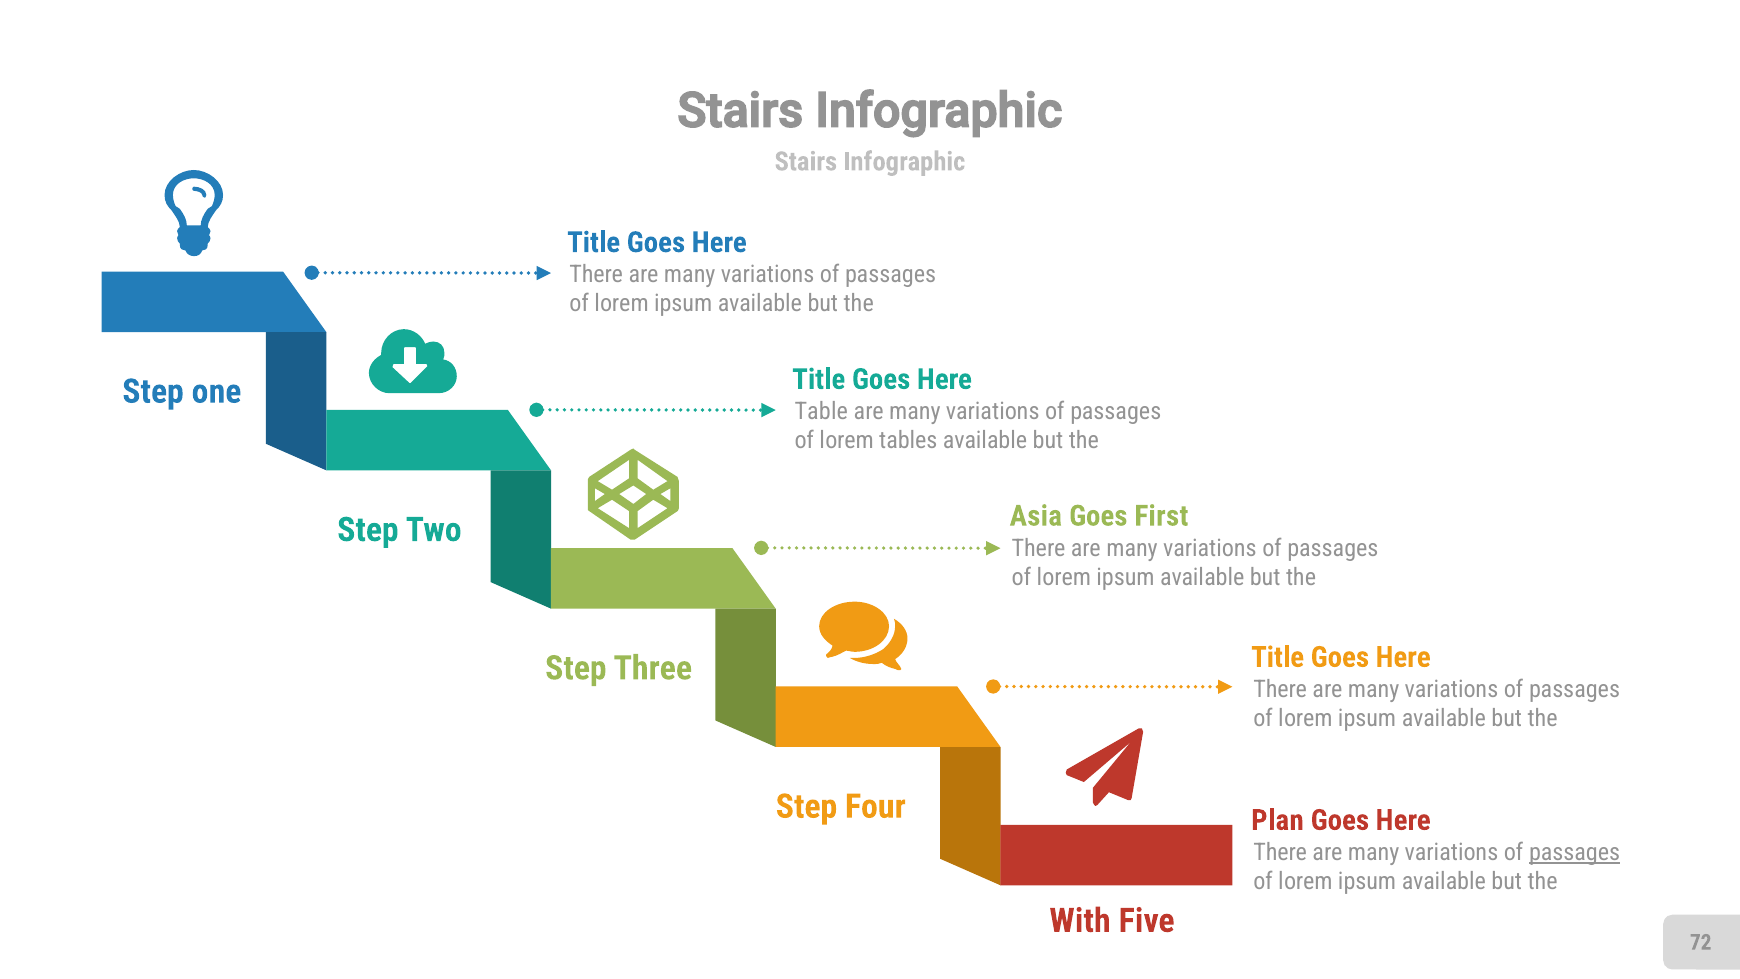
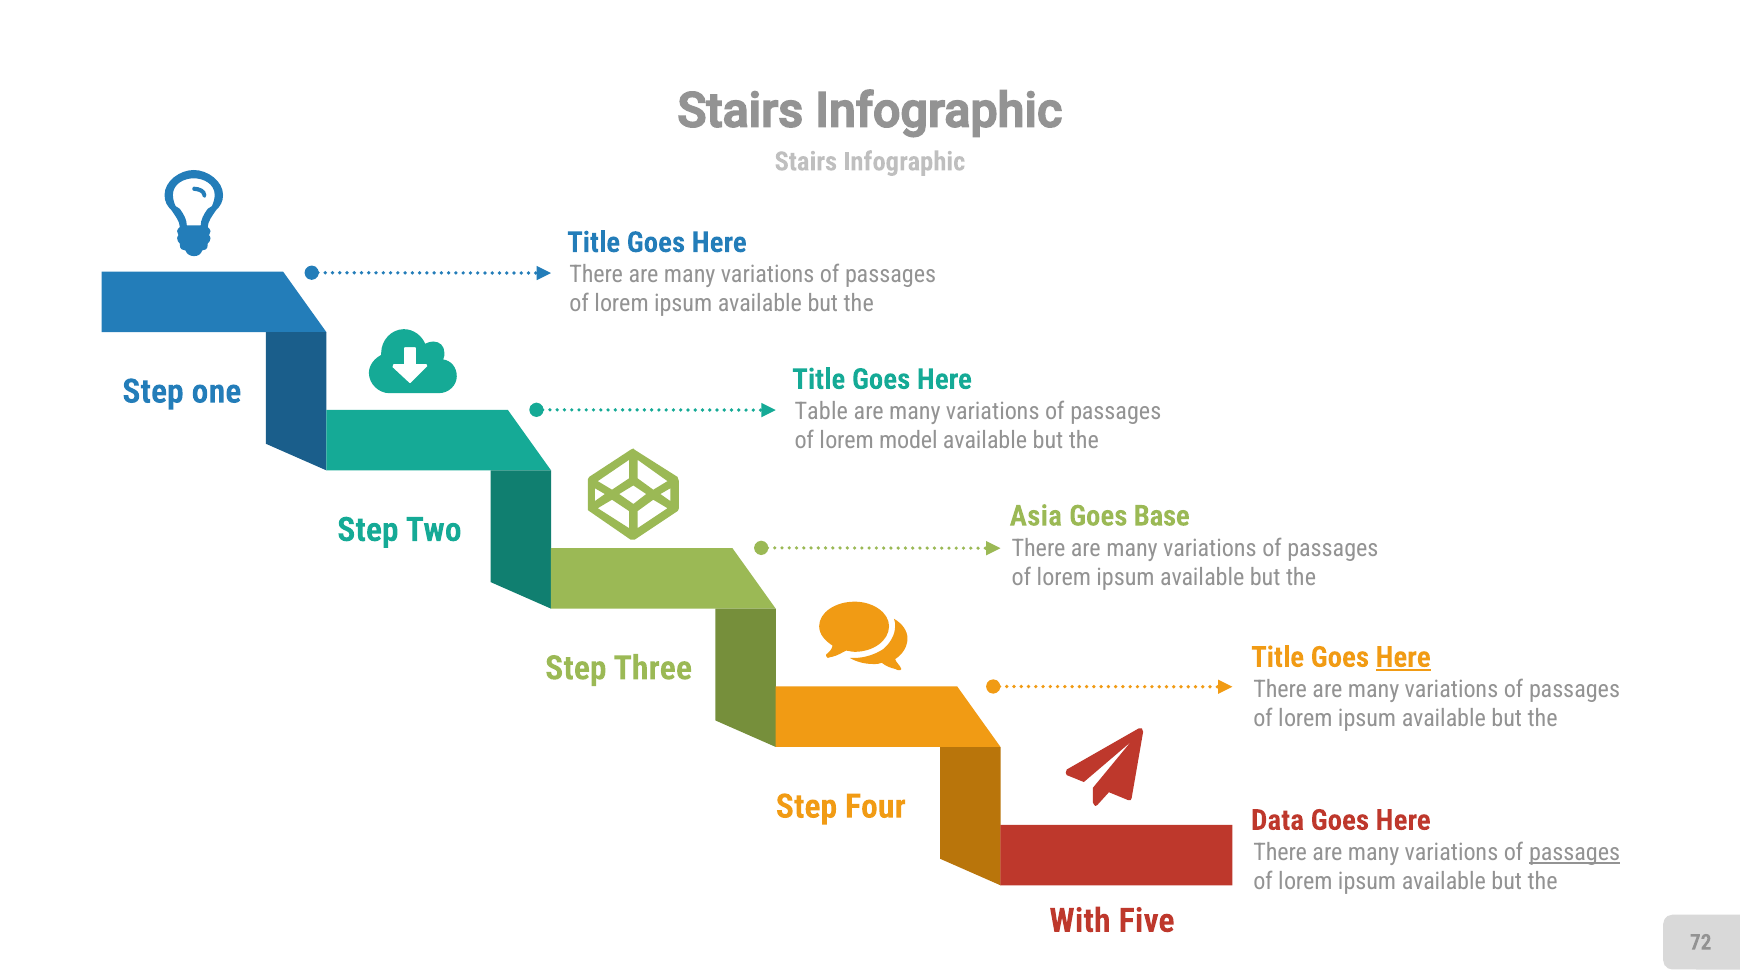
tables: tables -> model
First: First -> Base
Here at (1403, 657) underline: none -> present
Plan: Plan -> Data
